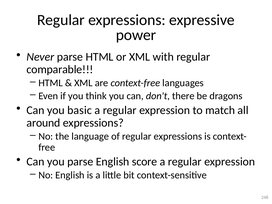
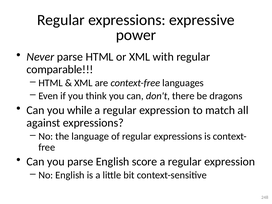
basic: basic -> while
around: around -> against
